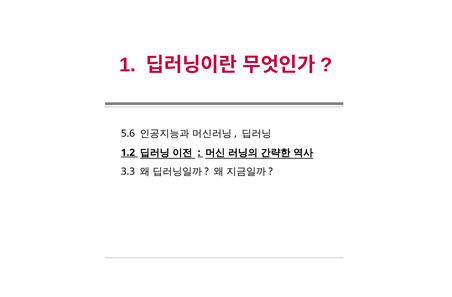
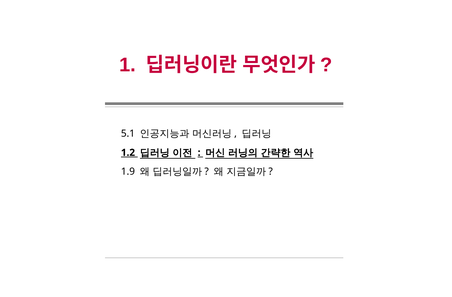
5.6: 5.6 -> 5.1
3.3: 3.3 -> 1.9
